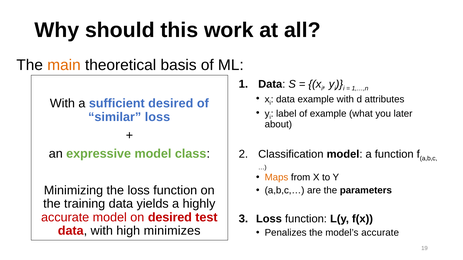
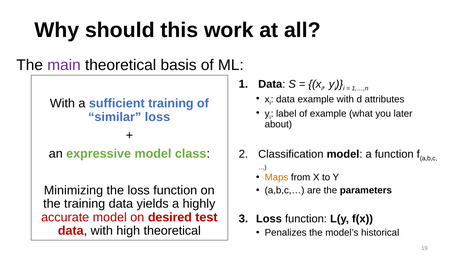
main colour: orange -> purple
sufficient desired: desired -> training
high minimizes: minimizes -> theoretical
model’s accurate: accurate -> historical
